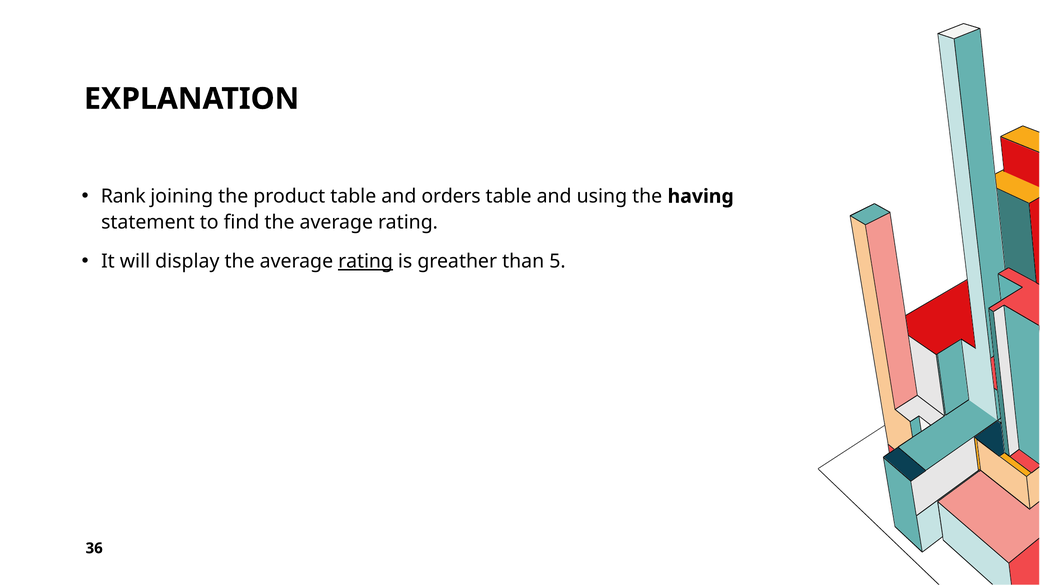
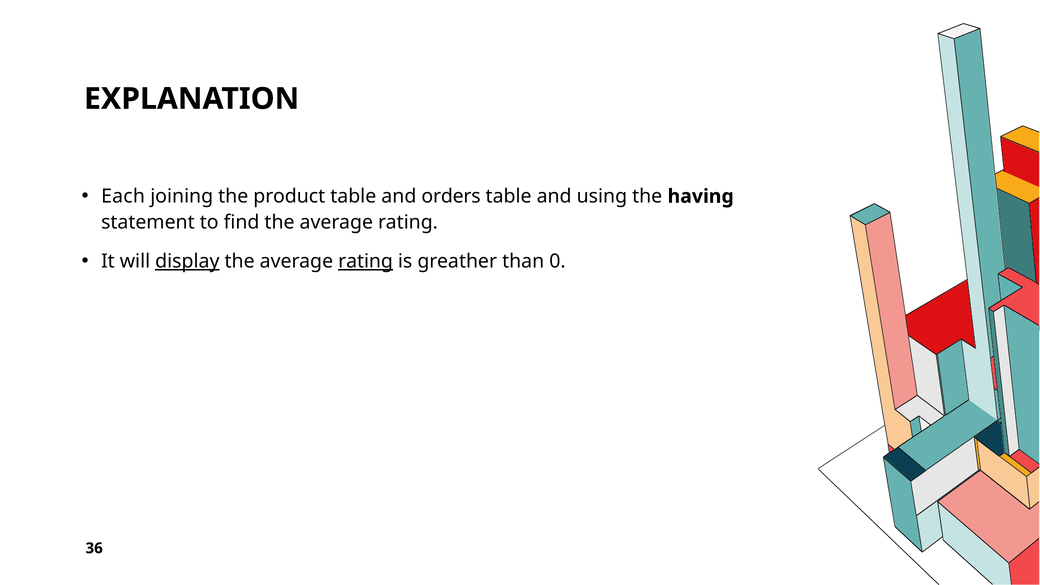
Rank: Rank -> Each
display underline: none -> present
5: 5 -> 0
